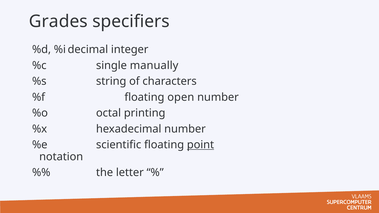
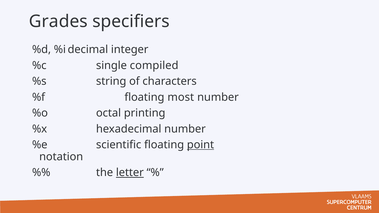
manually: manually -> compiled
open: open -> most
letter underline: none -> present
